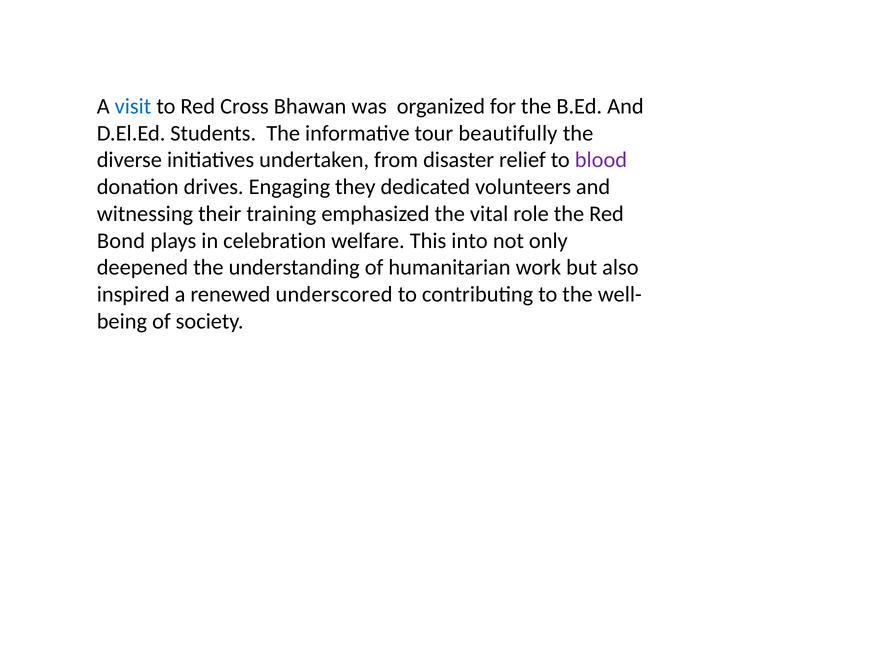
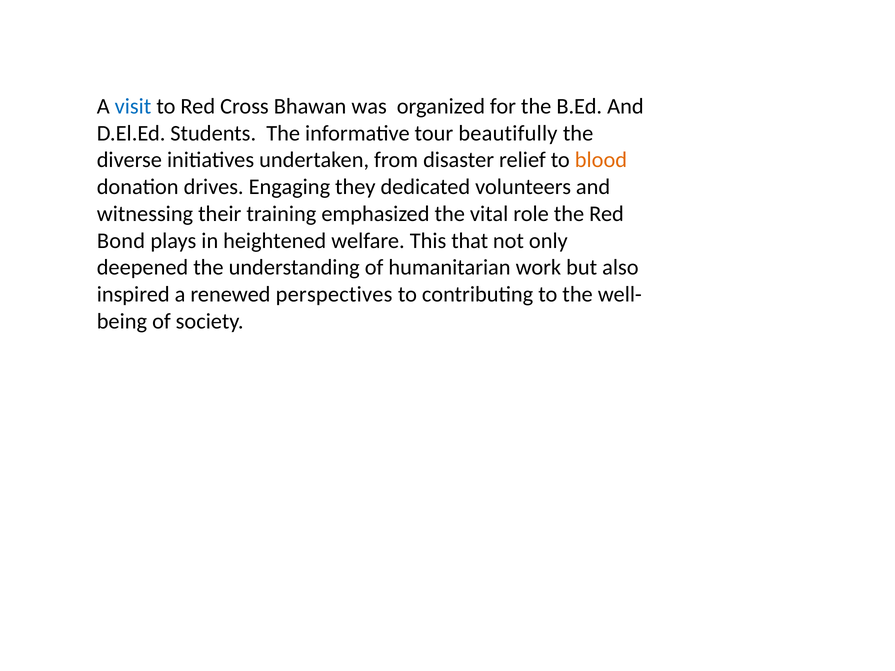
blood colour: purple -> orange
celebration: celebration -> heightened
into: into -> that
underscored: underscored -> perspectives
